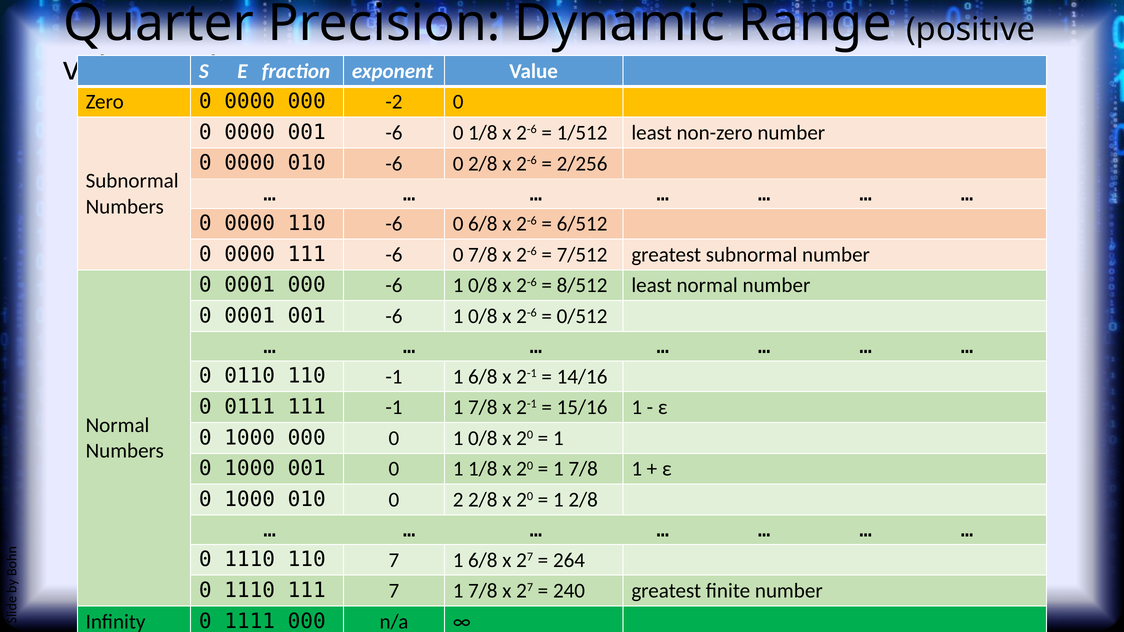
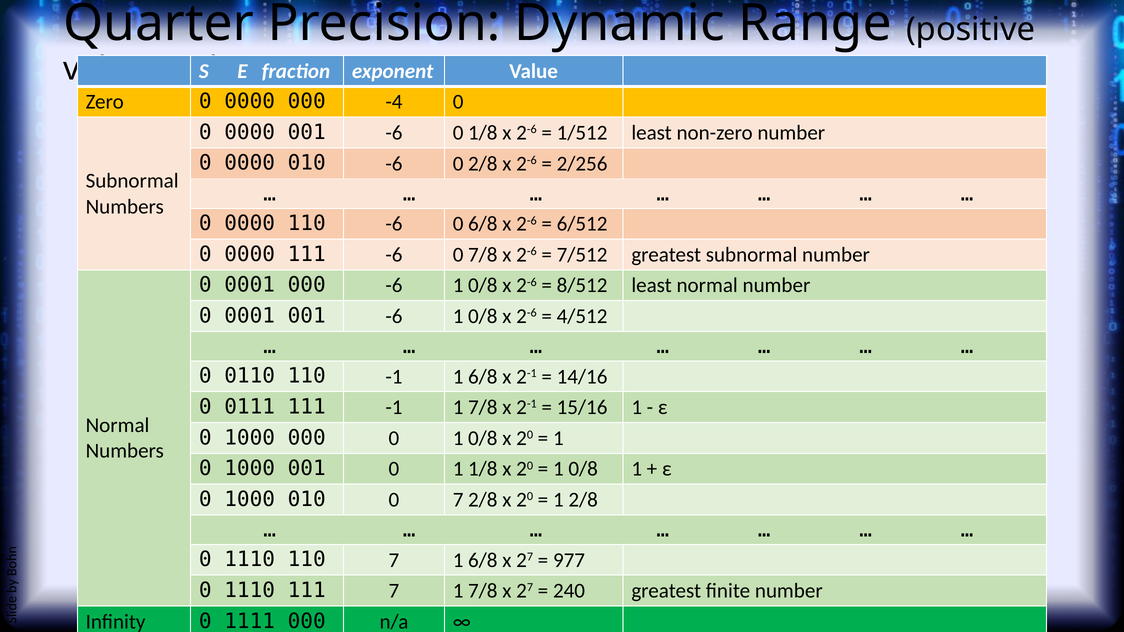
-2: -2 -> -4
0/512: 0/512 -> 4/512
7/8 at (583, 469): 7/8 -> 0/8
0 2: 2 -> 7
264: 264 -> 977
